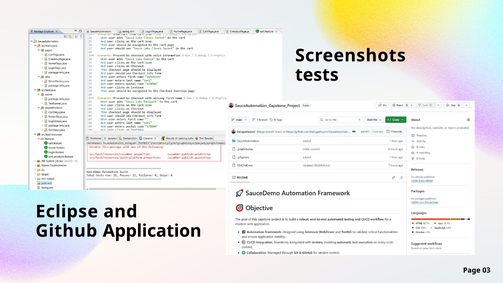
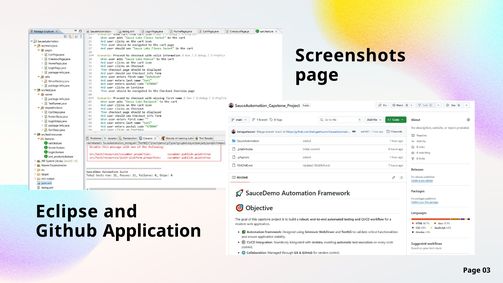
tests at (317, 75): tests -> page
